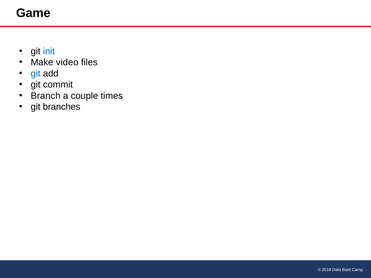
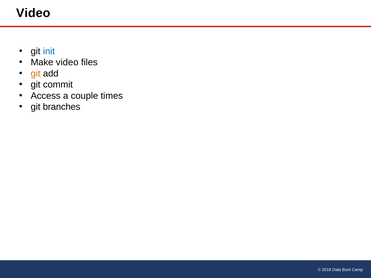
Game at (33, 13): Game -> Video
git at (36, 74) colour: blue -> orange
Branch: Branch -> Access
